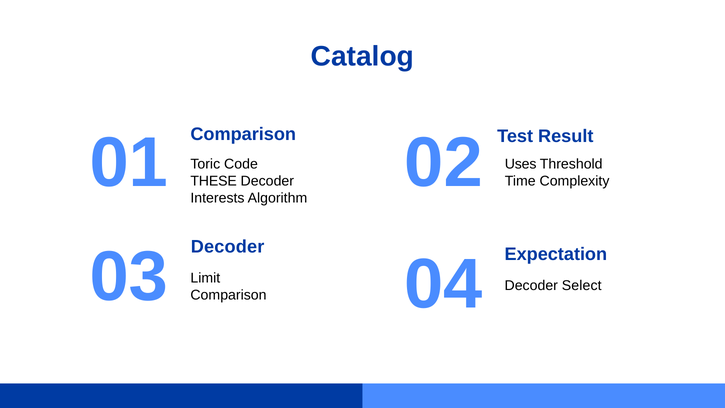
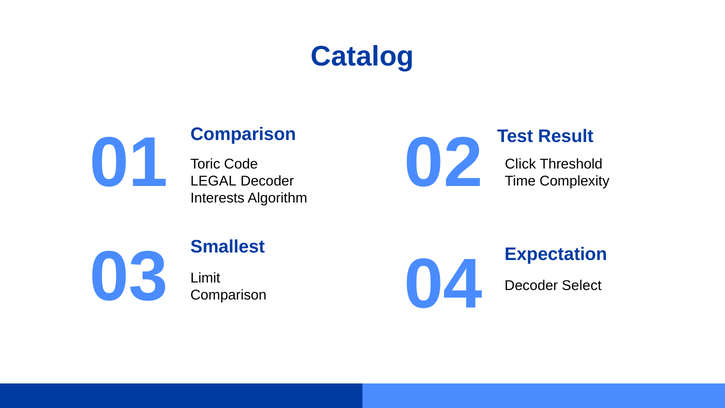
Uses: Uses -> Click
THESE: THESE -> LEGAL
Decoder at (228, 247): Decoder -> Smallest
